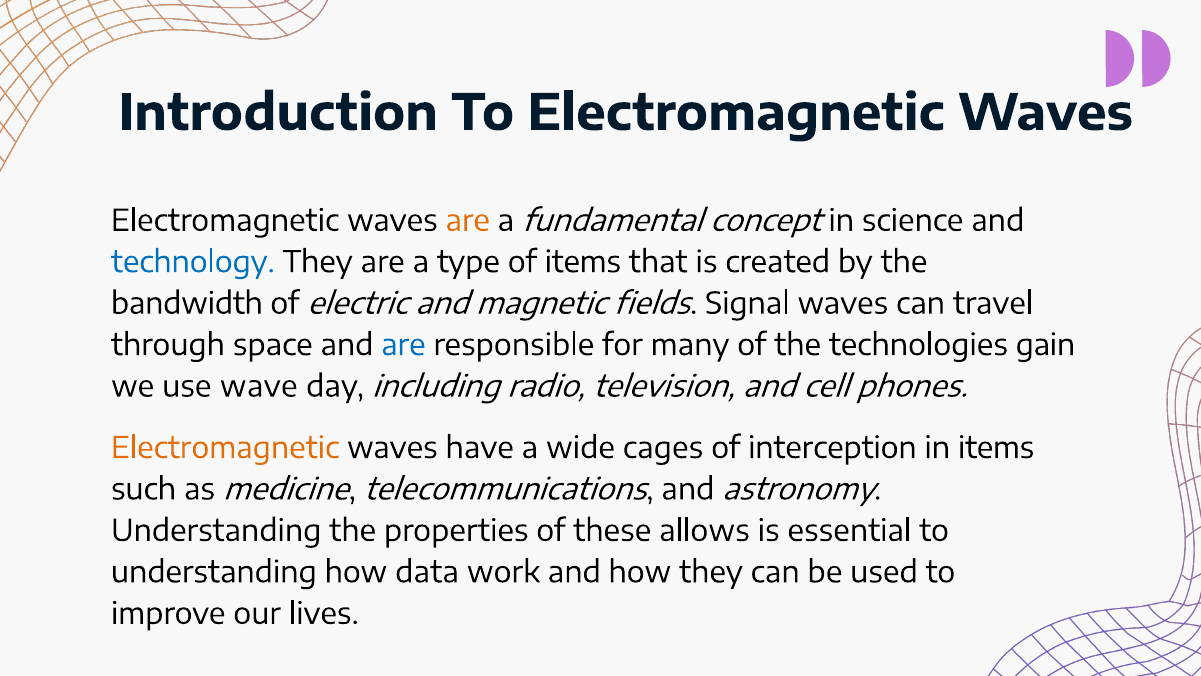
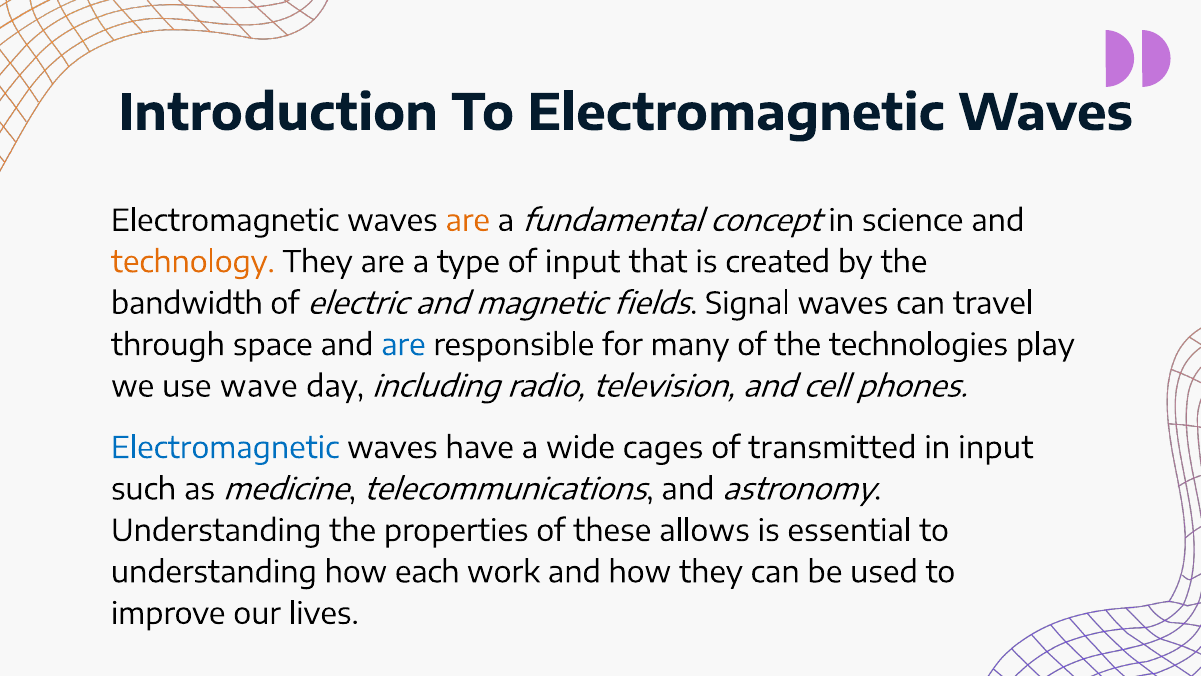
technology colour: blue -> orange
of items: items -> input
gain: gain -> play
Electromagnetic at (225, 448) colour: orange -> blue
interception: interception -> transmitted
in items: items -> input
data: data -> each
